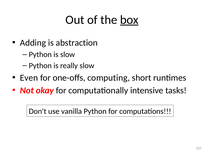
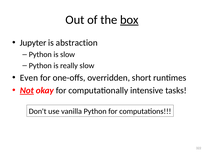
Adding: Adding -> Jupyter
computing: computing -> overridden
Not underline: none -> present
